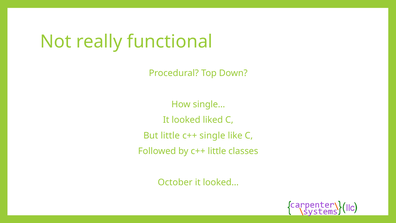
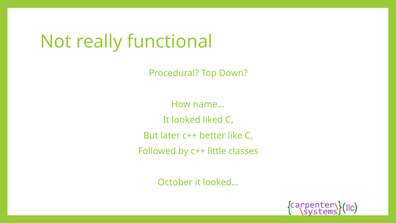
single…: single… -> name…
But little: little -> later
single: single -> better
